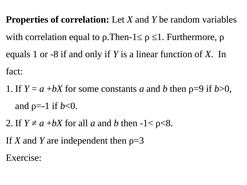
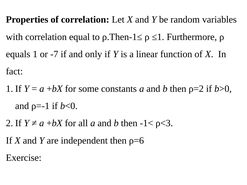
-8: -8 -> -7
ρ=9: ρ=9 -> ρ=2
ρ<8: ρ<8 -> ρ<3
ρ=3: ρ=3 -> ρ=6
